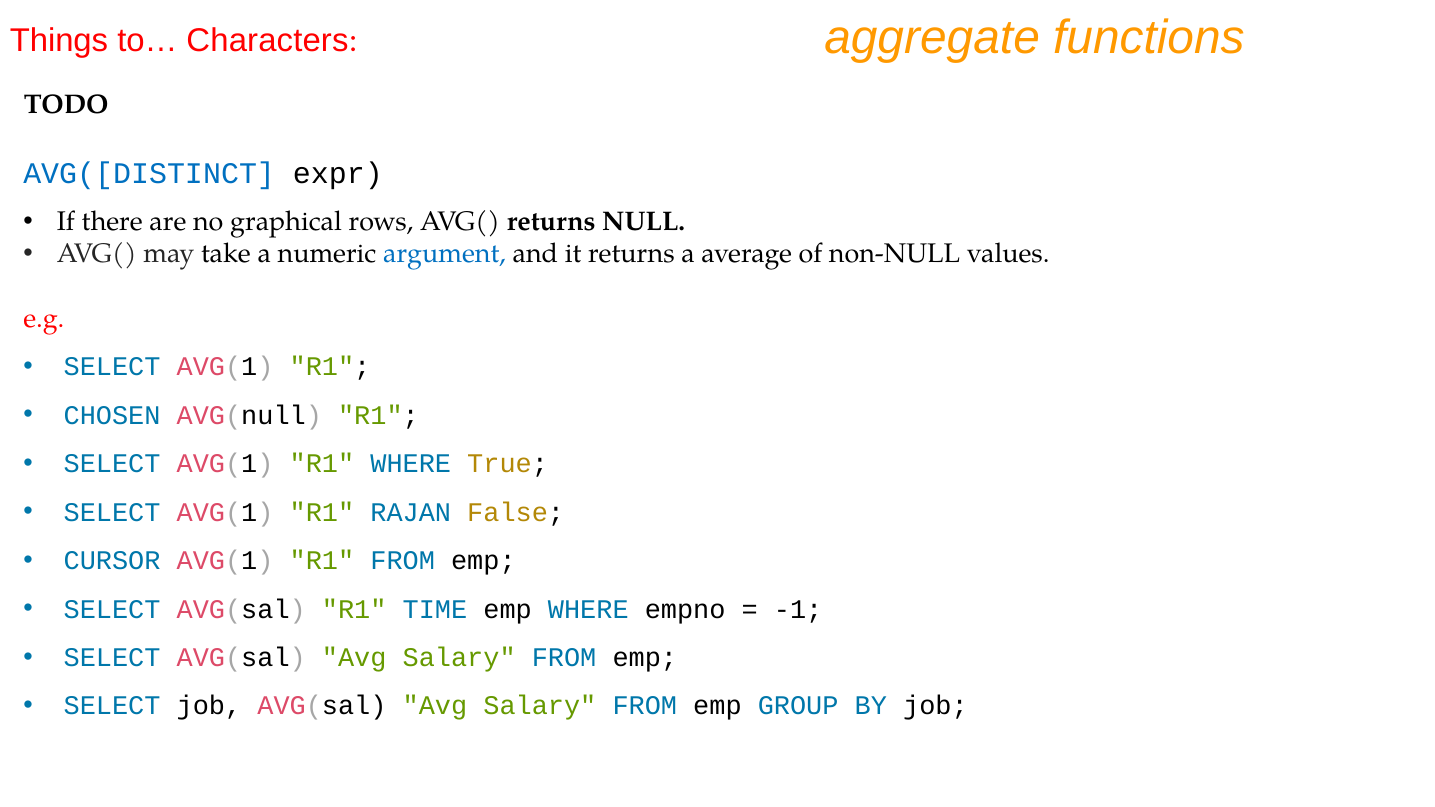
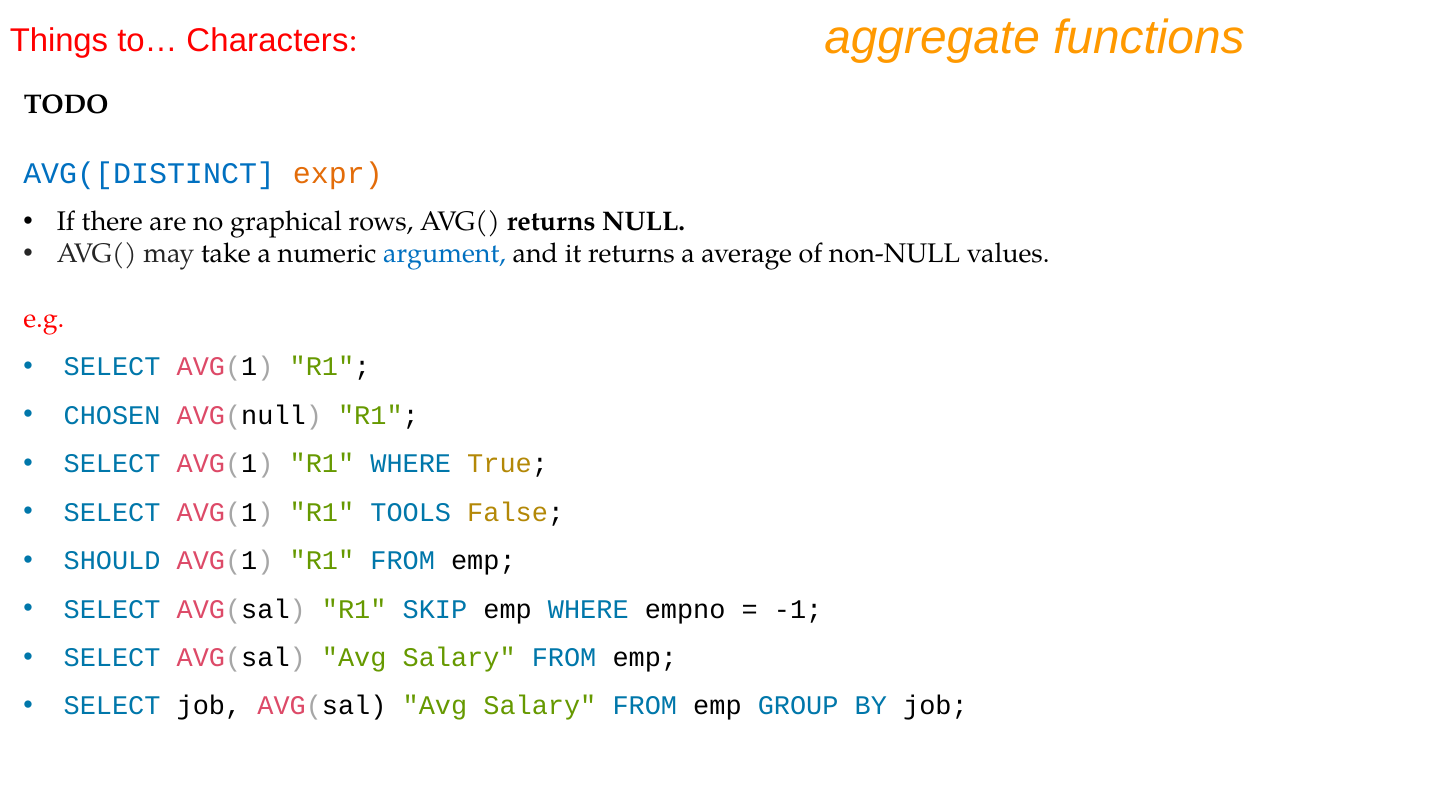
expr colour: black -> orange
RAJAN: RAJAN -> TOOLS
CURSOR: CURSOR -> SHOULD
TIME: TIME -> SKIP
